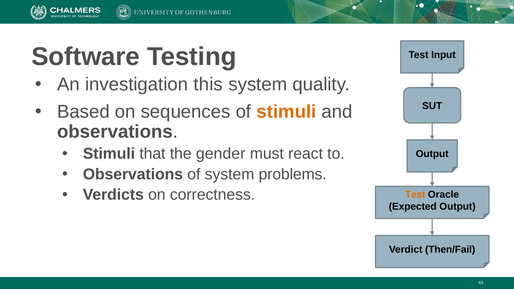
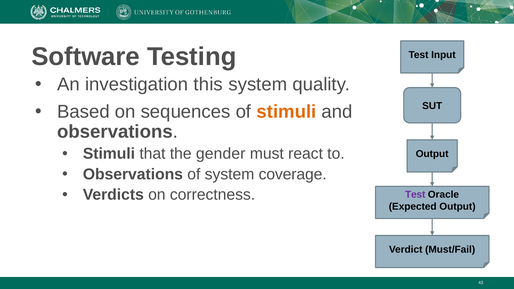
problems: problems -> coverage
Test at (415, 195) colour: orange -> purple
Then/Fail: Then/Fail -> Must/Fail
